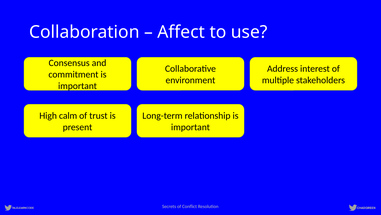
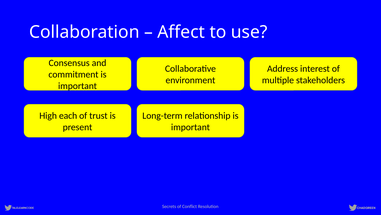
calm: calm -> each
